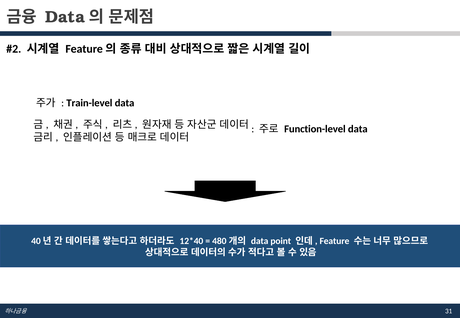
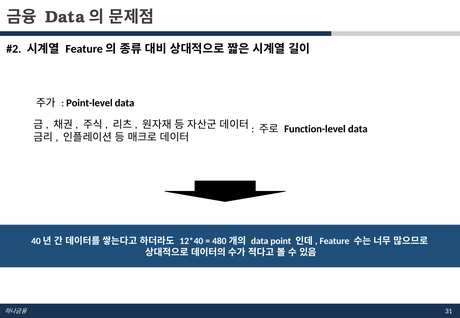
Train-level: Train-level -> Point-level
